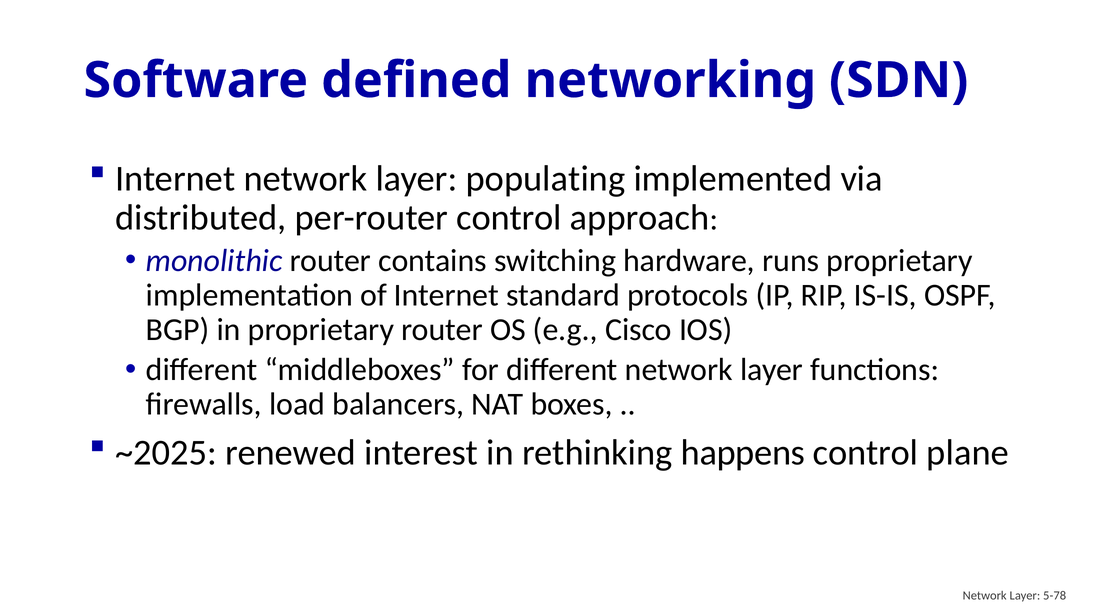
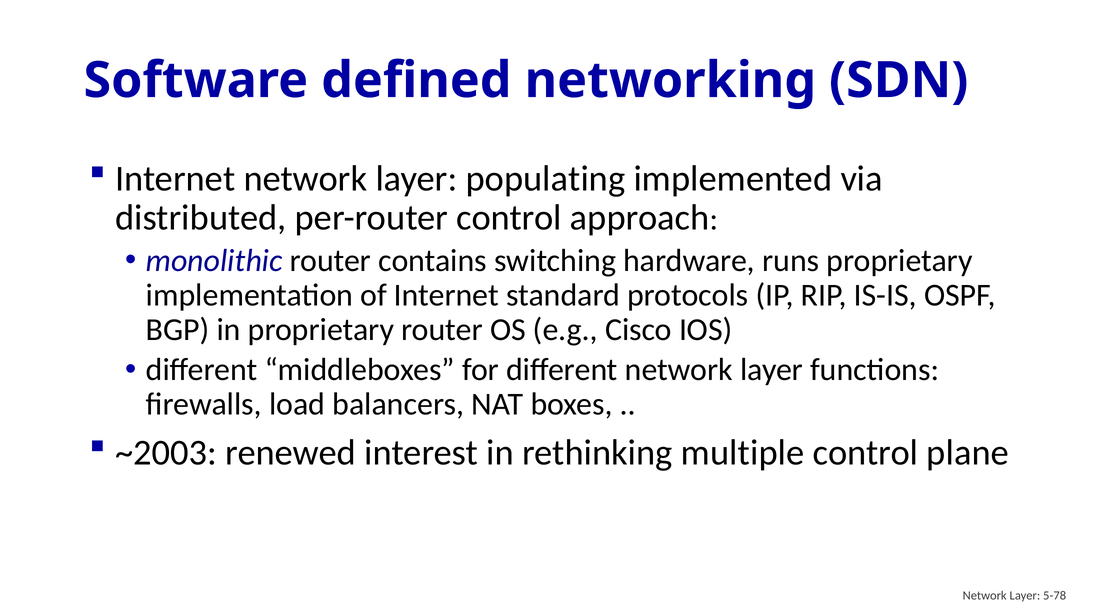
~2025: ~2025 -> ~2003
happens: happens -> multiple
